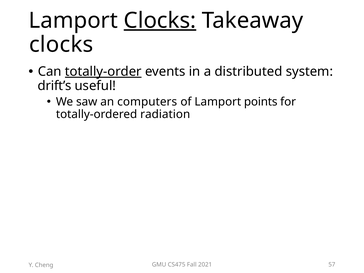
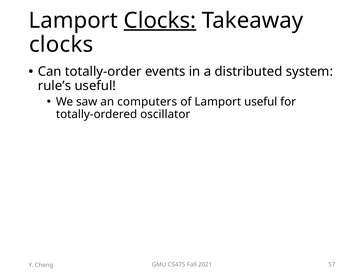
totally-order underline: present -> none
drift’s: drift’s -> rule’s
Lamport points: points -> useful
radiation: radiation -> oscillator
